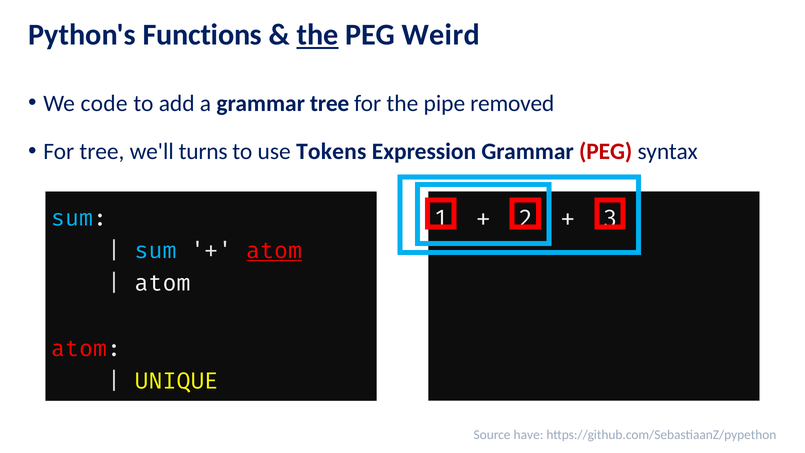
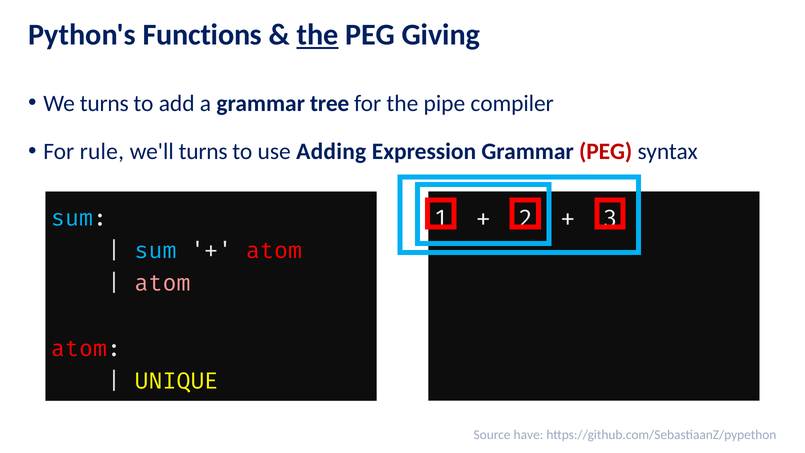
Weird: Weird -> Giving
We code: code -> turns
removed: removed -> compiler
For tree: tree -> rule
Tokens: Tokens -> Adding
atom at (274, 251) underline: present -> none
atom at (163, 283) colour: white -> pink
